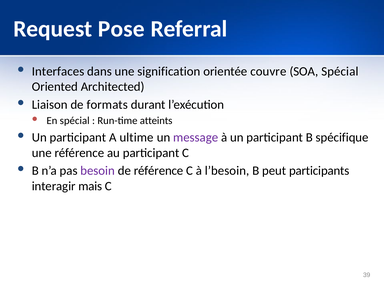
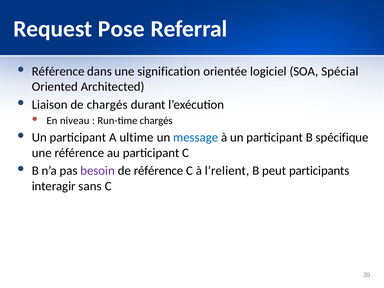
Interfaces at (58, 71): Interfaces -> Référence
couvre: couvre -> logiciel
de formats: formats -> chargés
En spécial: spécial -> niveau
Run-time atteints: atteints -> chargés
message colour: purple -> blue
l’besoin: l’besoin -> l’relient
mais: mais -> sans
